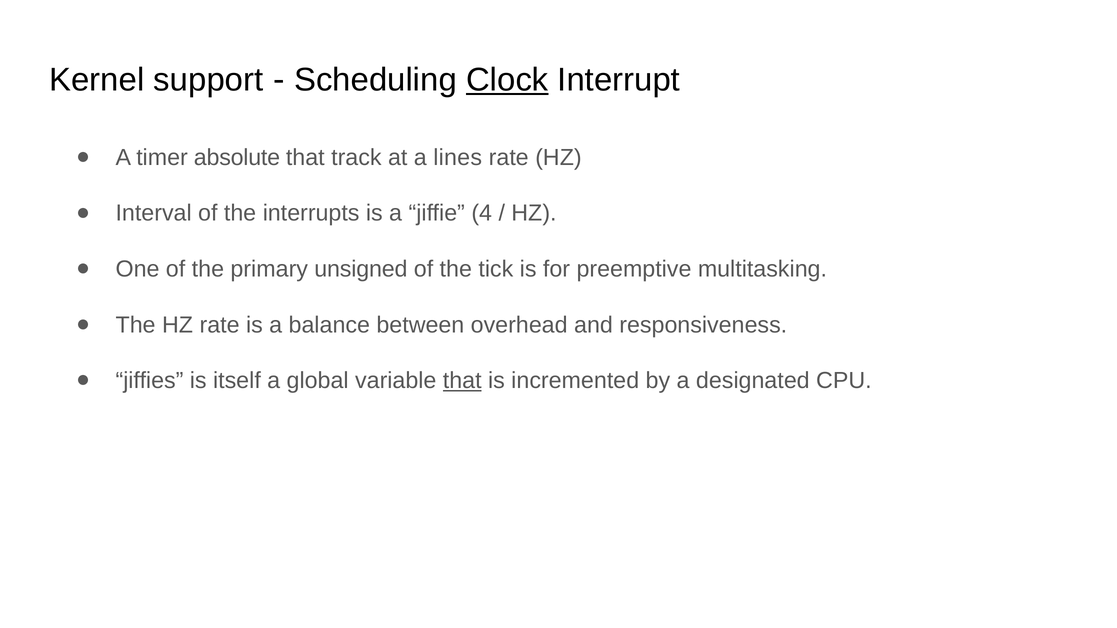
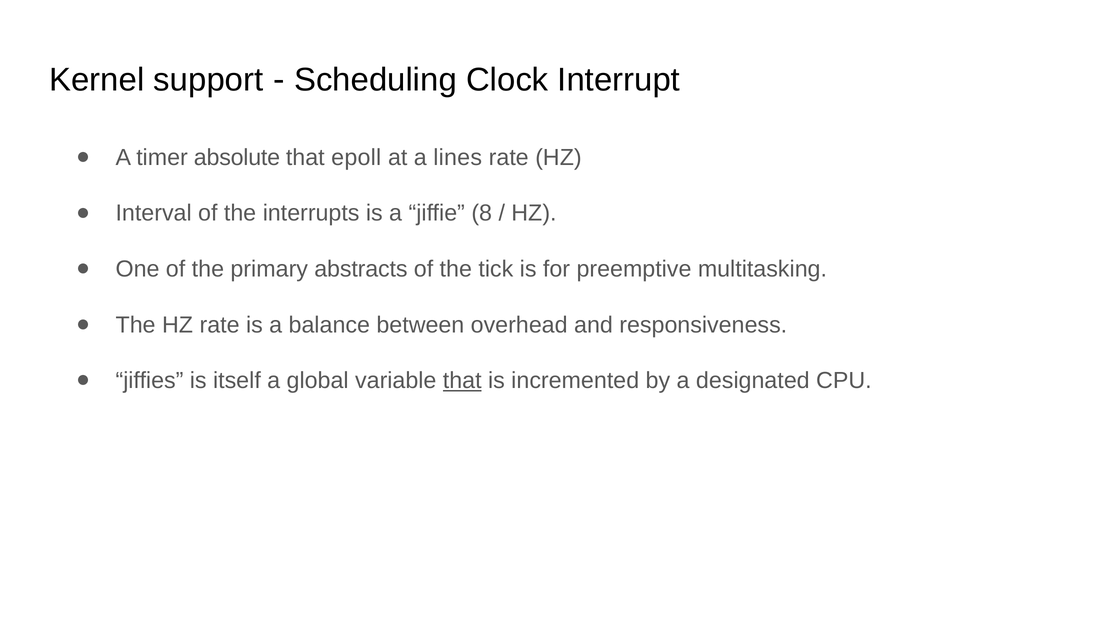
Clock underline: present -> none
track: track -> epoll
4: 4 -> 8
unsigned: unsigned -> abstracts
